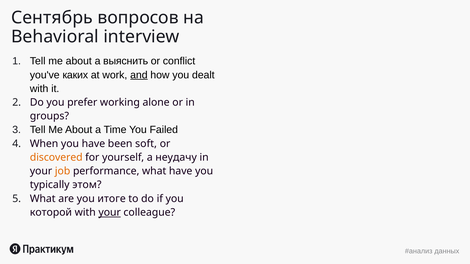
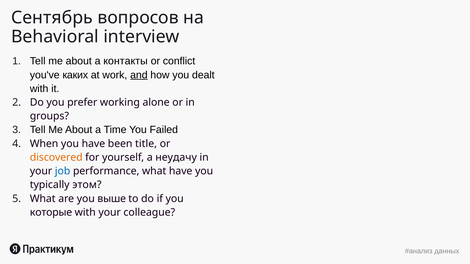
выяснить: выяснить -> контакты
soft: soft -> title
job colour: orange -> blue
итоге: итоге -> выше
которой: которой -> которые
your at (110, 213) underline: present -> none
